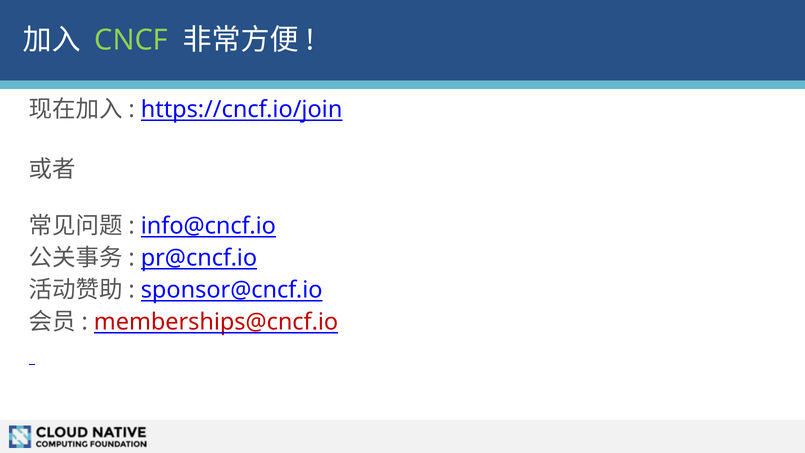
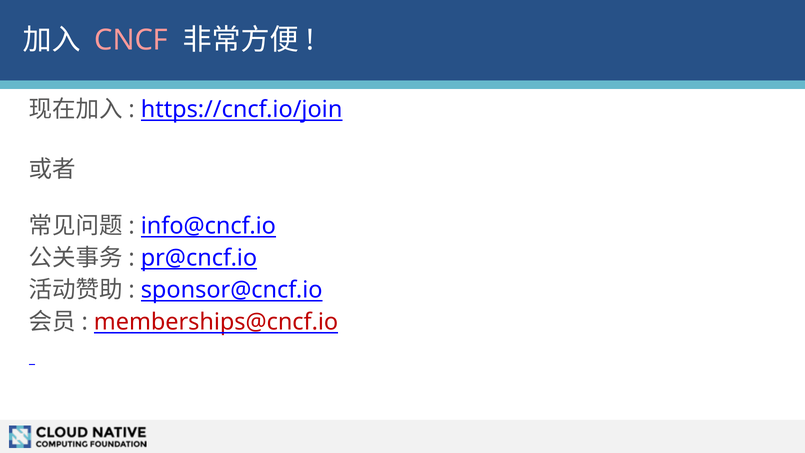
CNCF colour: light green -> pink
